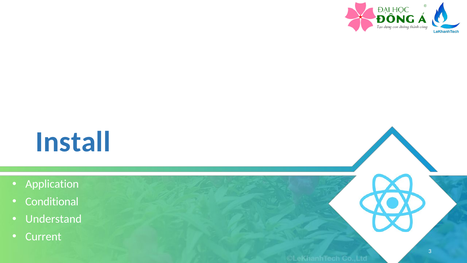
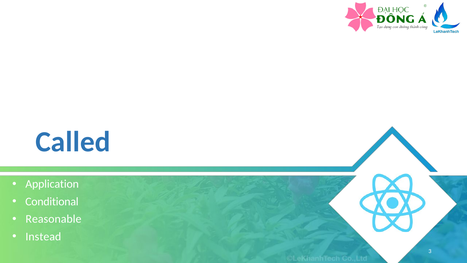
Install: Install -> Called
Understand: Understand -> Reasonable
Current: Current -> Instead
